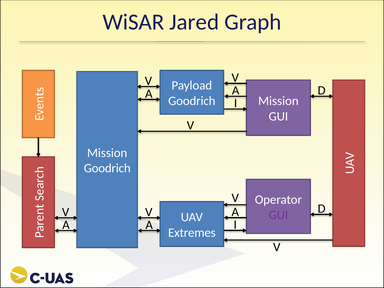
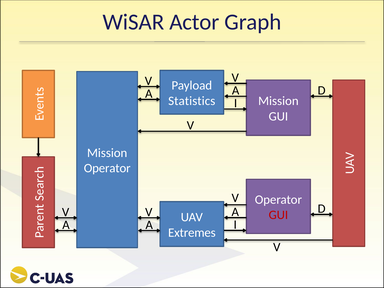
Jared: Jared -> Actor
Goodrich at (192, 101): Goodrich -> Statistics
Goodrich at (107, 168): Goodrich -> Operator
GUI at (278, 215) colour: purple -> red
